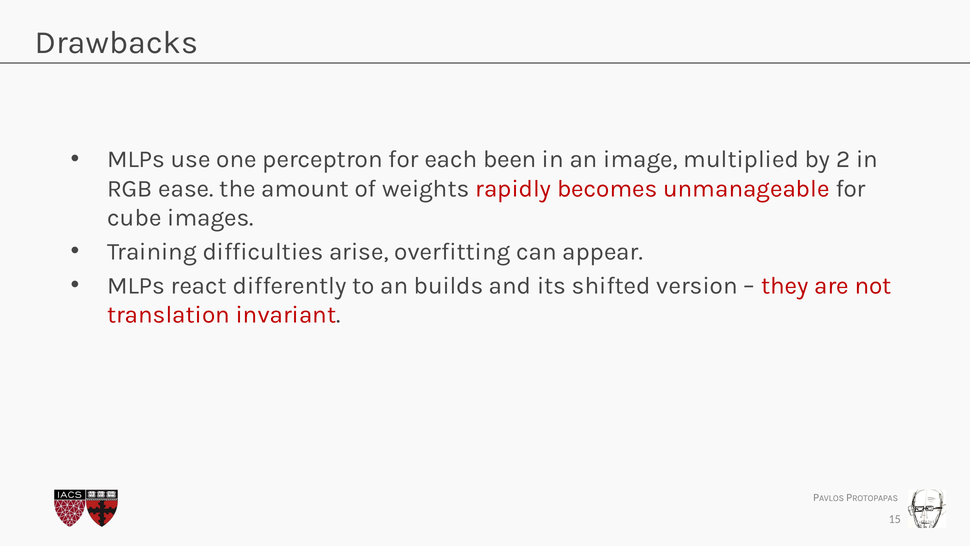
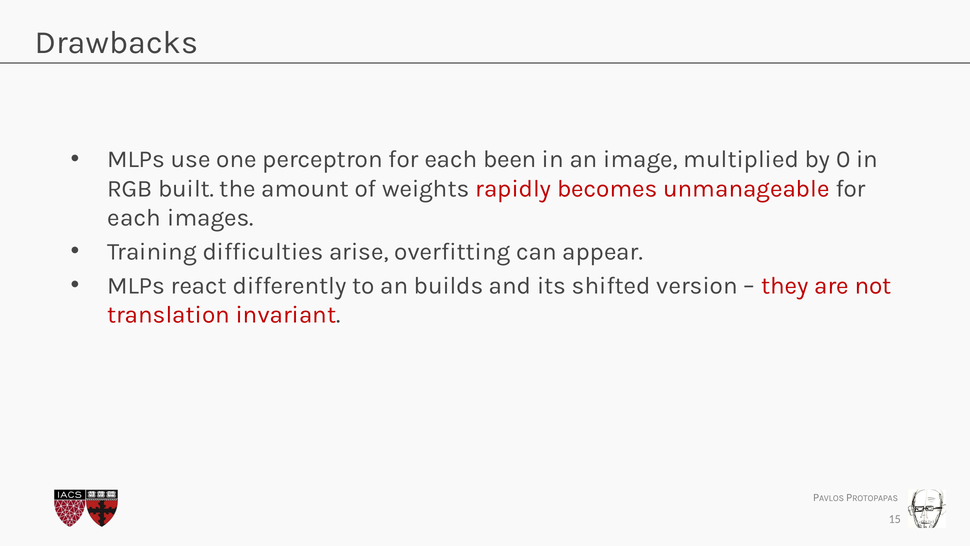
2: 2 -> 0
ease: ease -> built
cube at (134, 218): cube -> each
